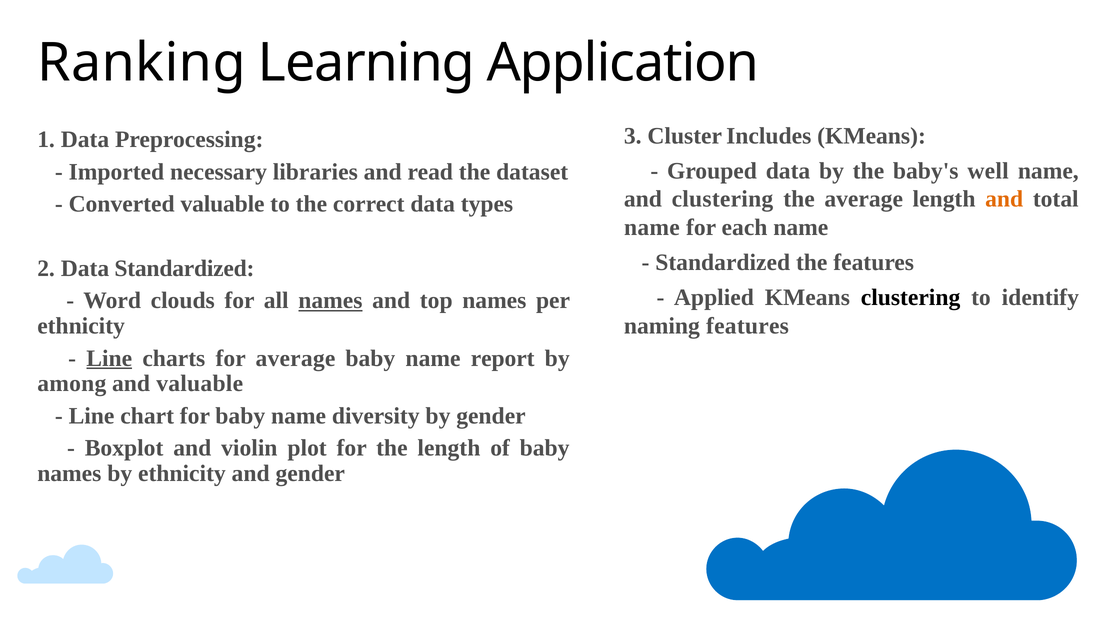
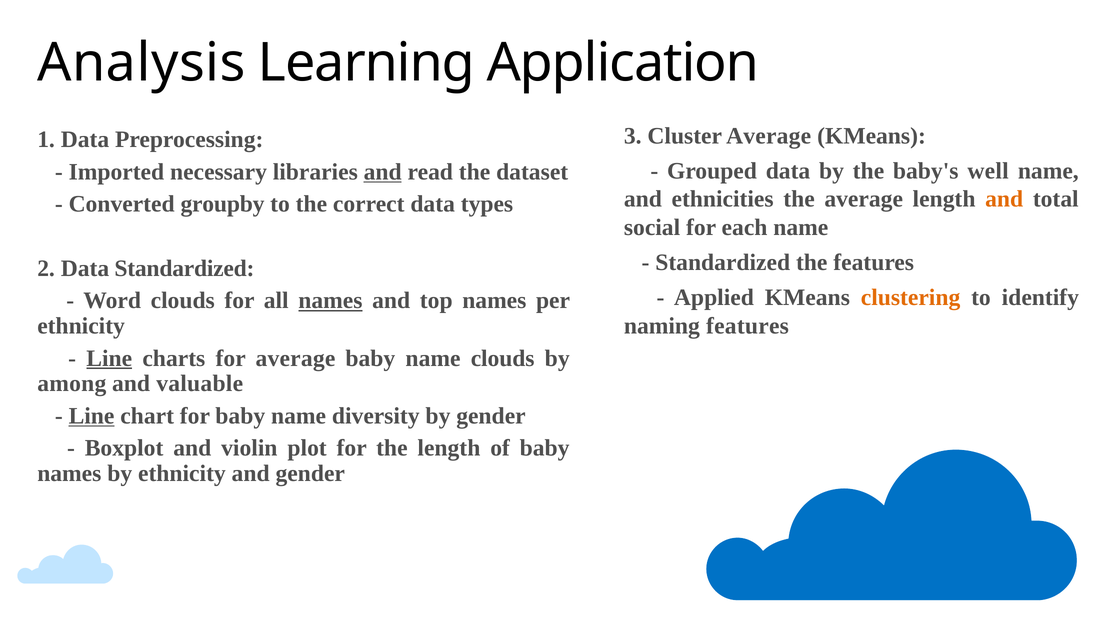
Ranking: Ranking -> Analysis
Cluster Includes: Includes -> Average
and at (383, 172) underline: none -> present
and clustering: clustering -> ethnicities
Converted valuable: valuable -> groupby
name at (652, 228): name -> social
clustering at (911, 298) colour: black -> orange
name report: report -> clouds
Line at (92, 416) underline: none -> present
